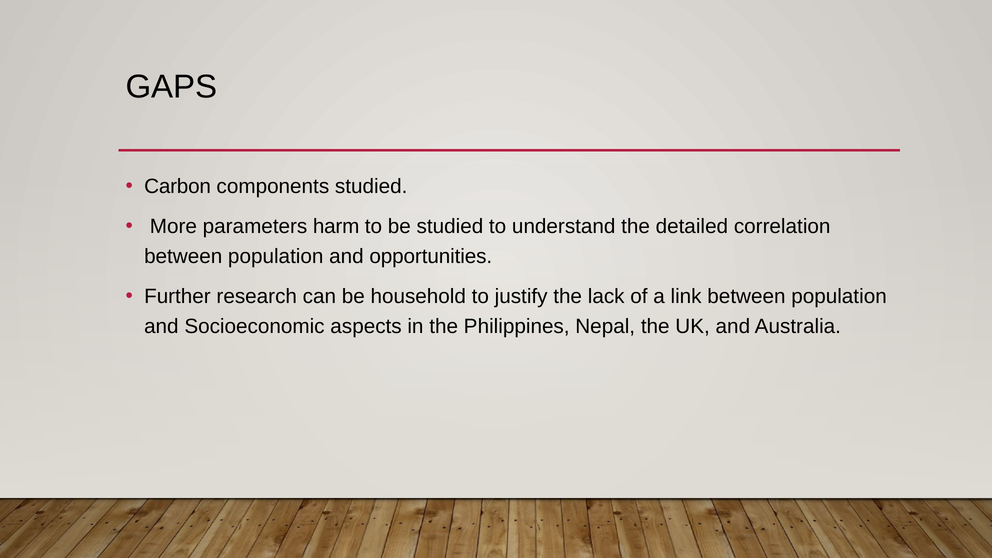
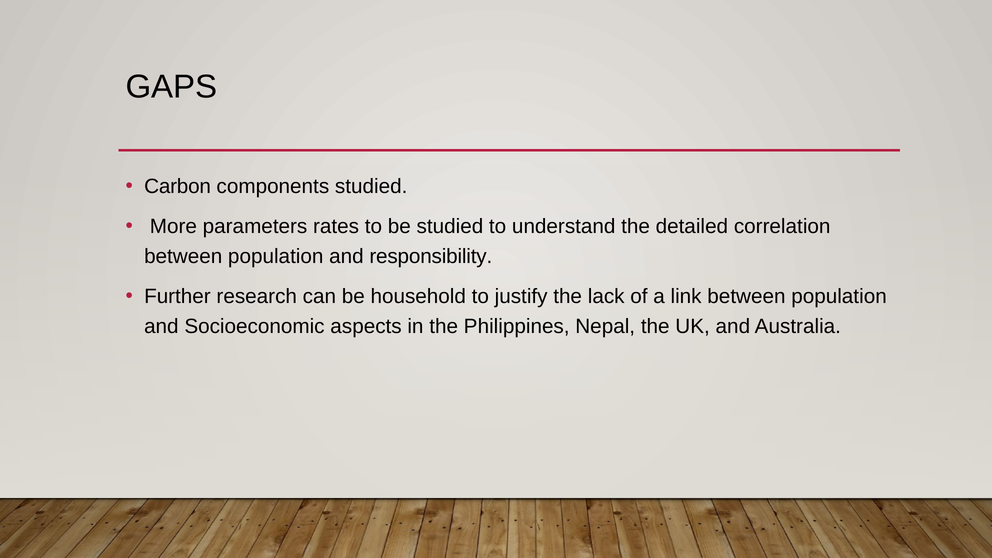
harm: harm -> rates
opportunities: opportunities -> responsibility
